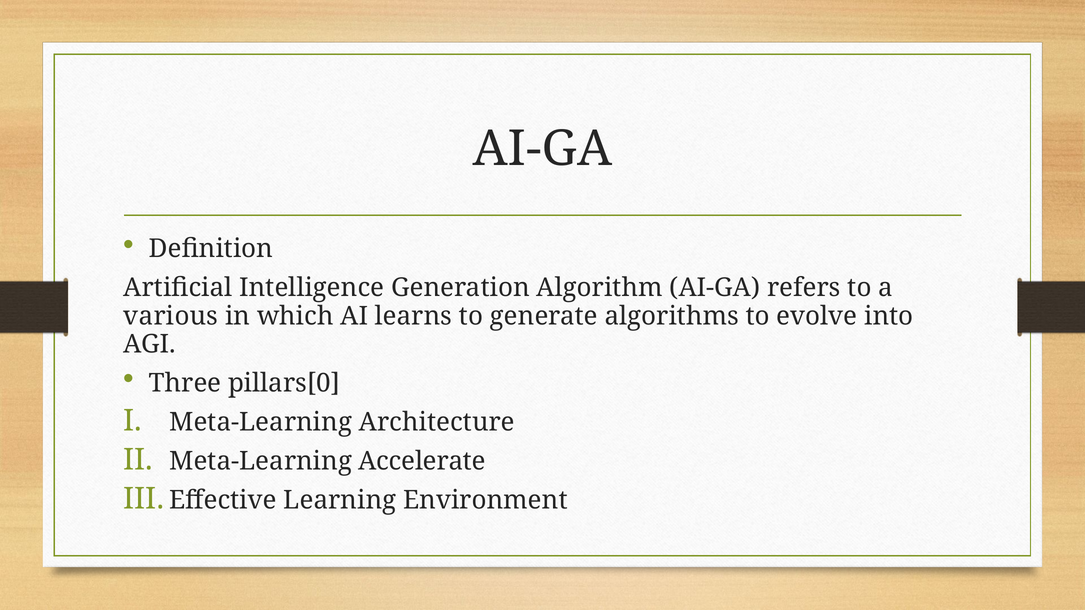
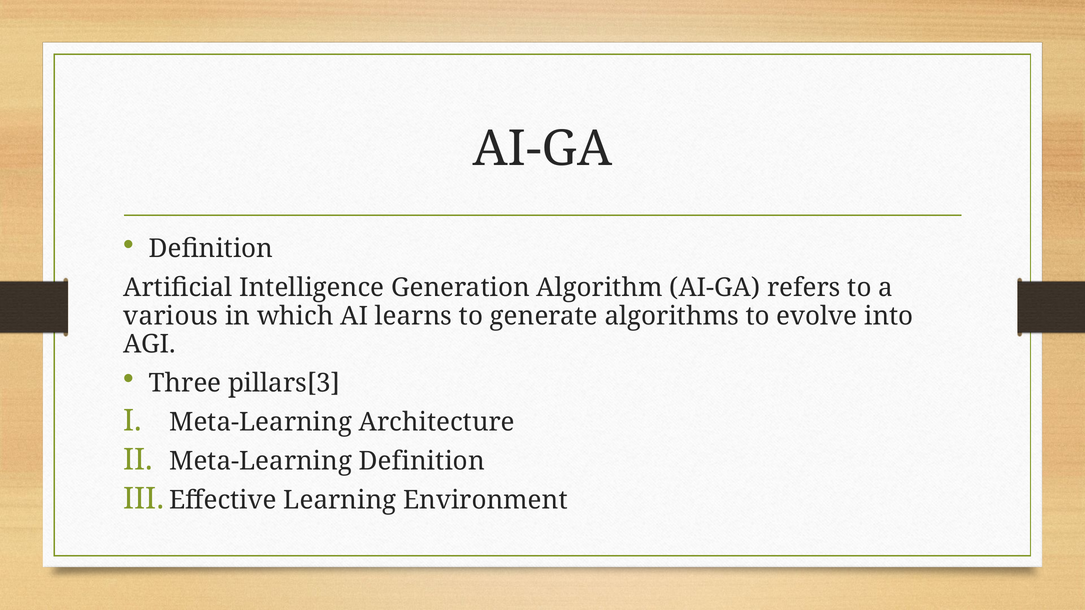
pillars[0: pillars[0 -> pillars[3
Meta-Learning Accelerate: Accelerate -> Definition
